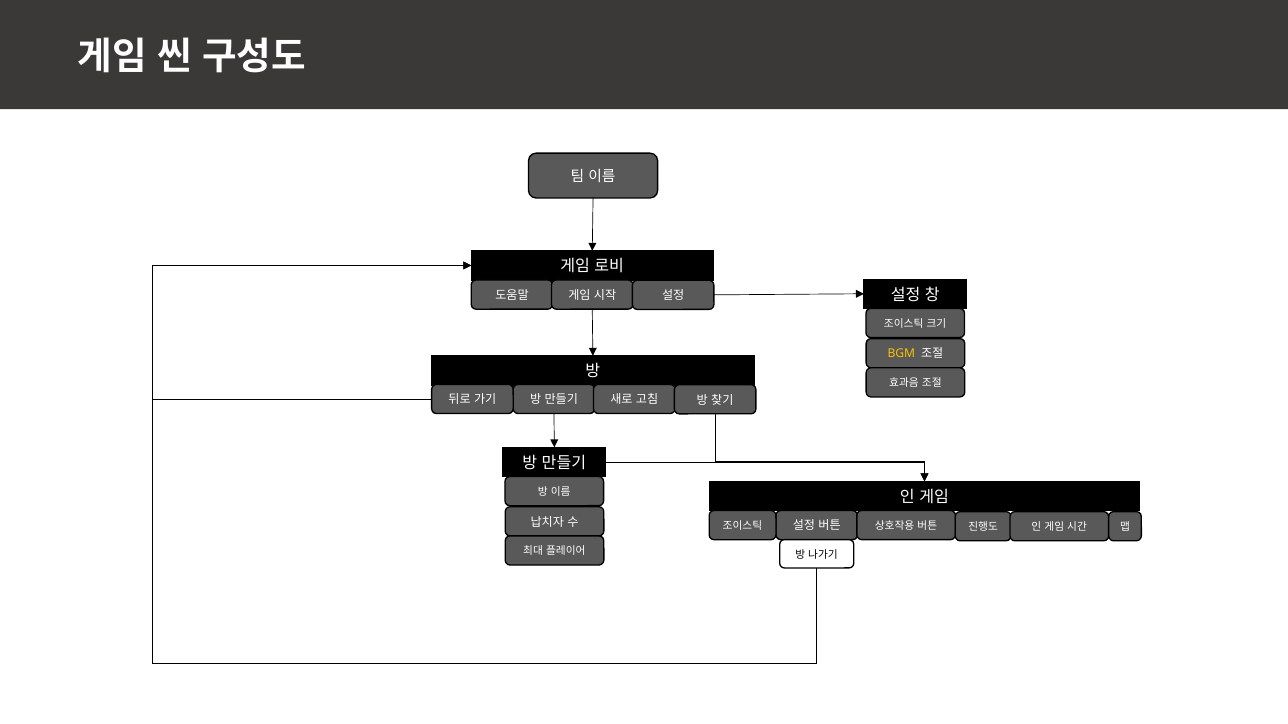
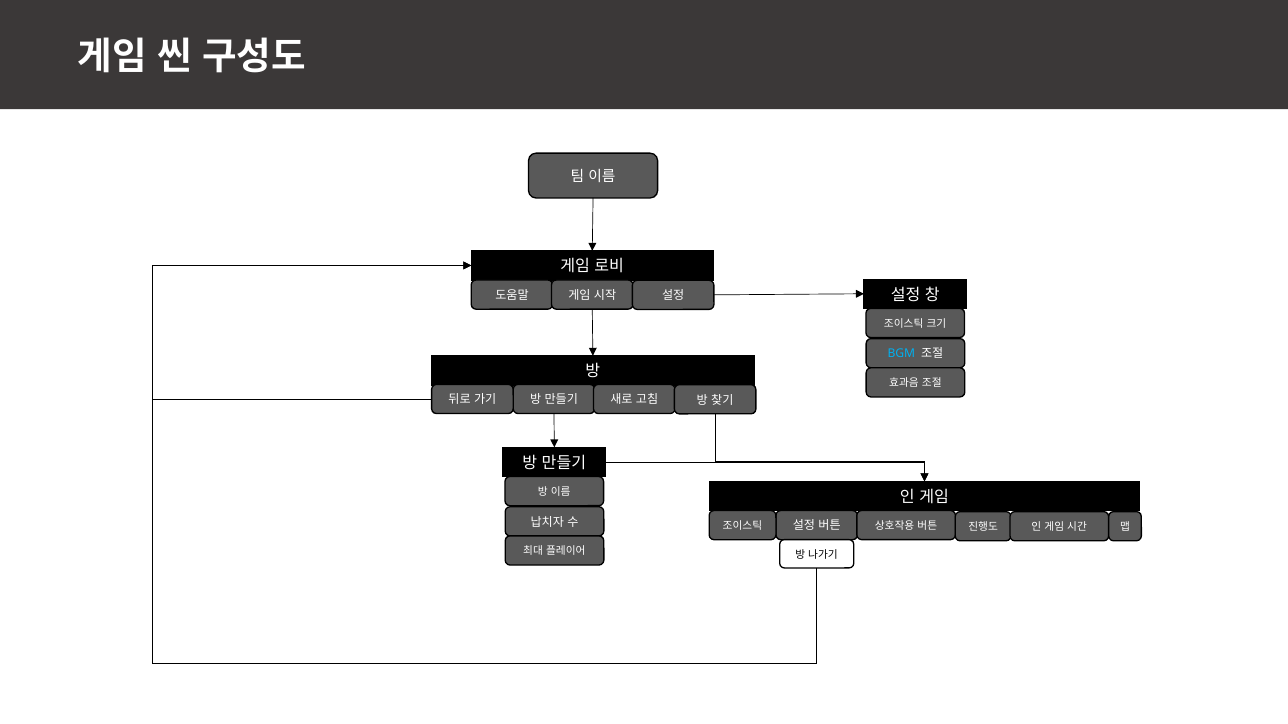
BGM colour: yellow -> light blue
